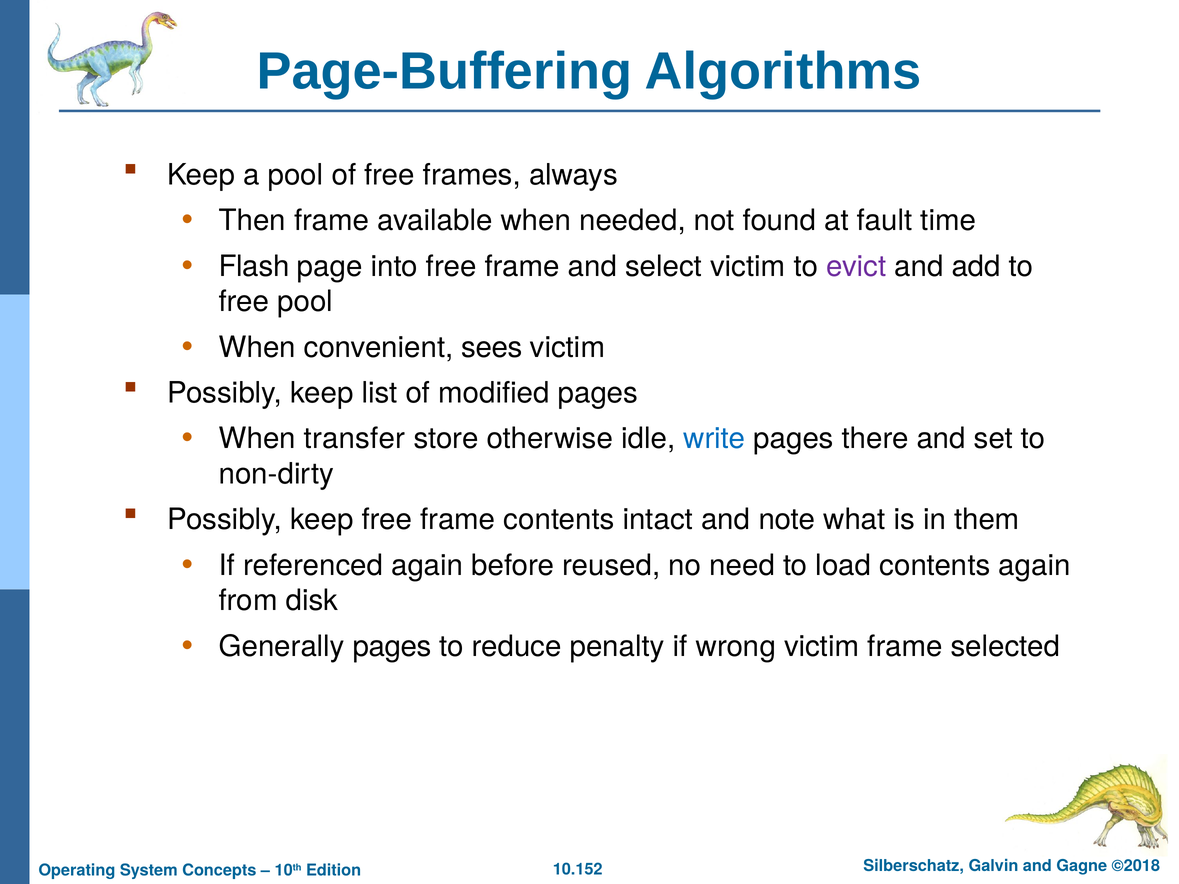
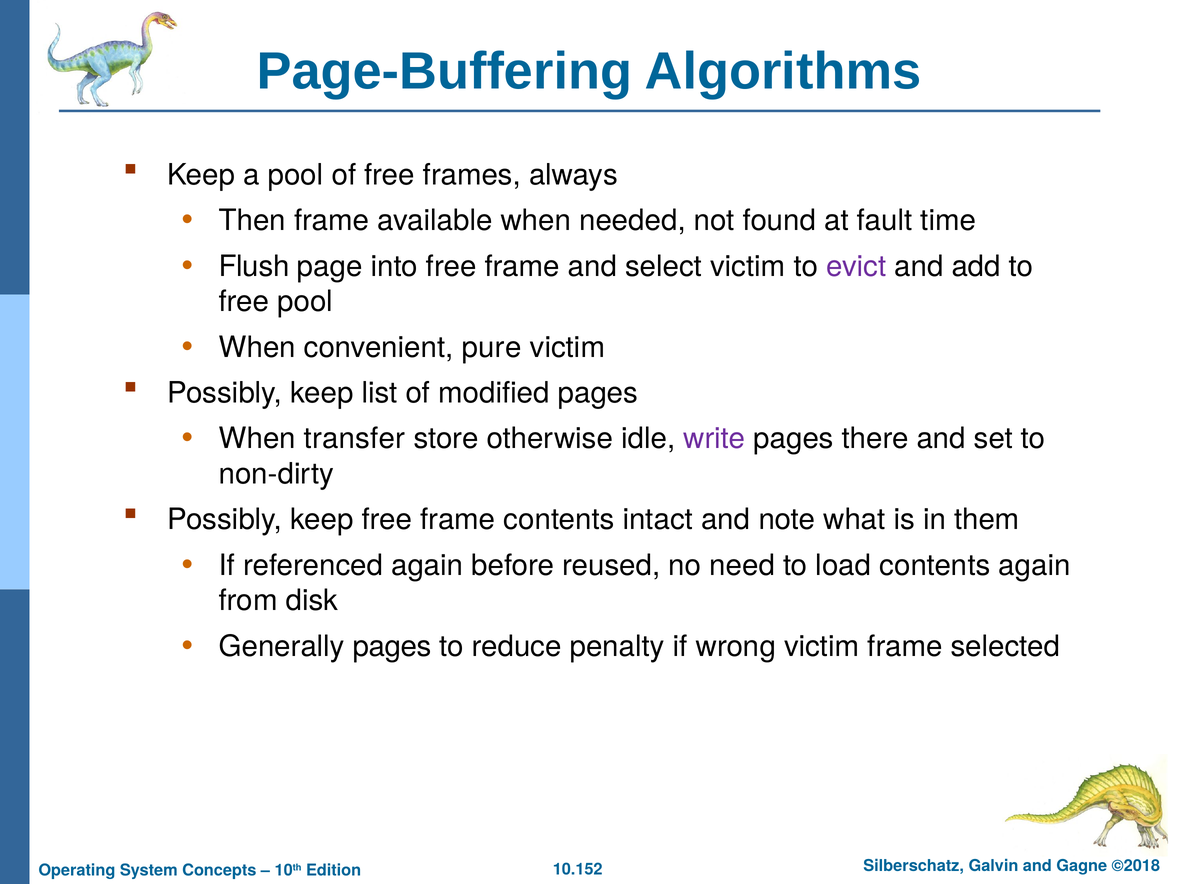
Flash: Flash -> Flush
sees: sees -> pure
write colour: blue -> purple
